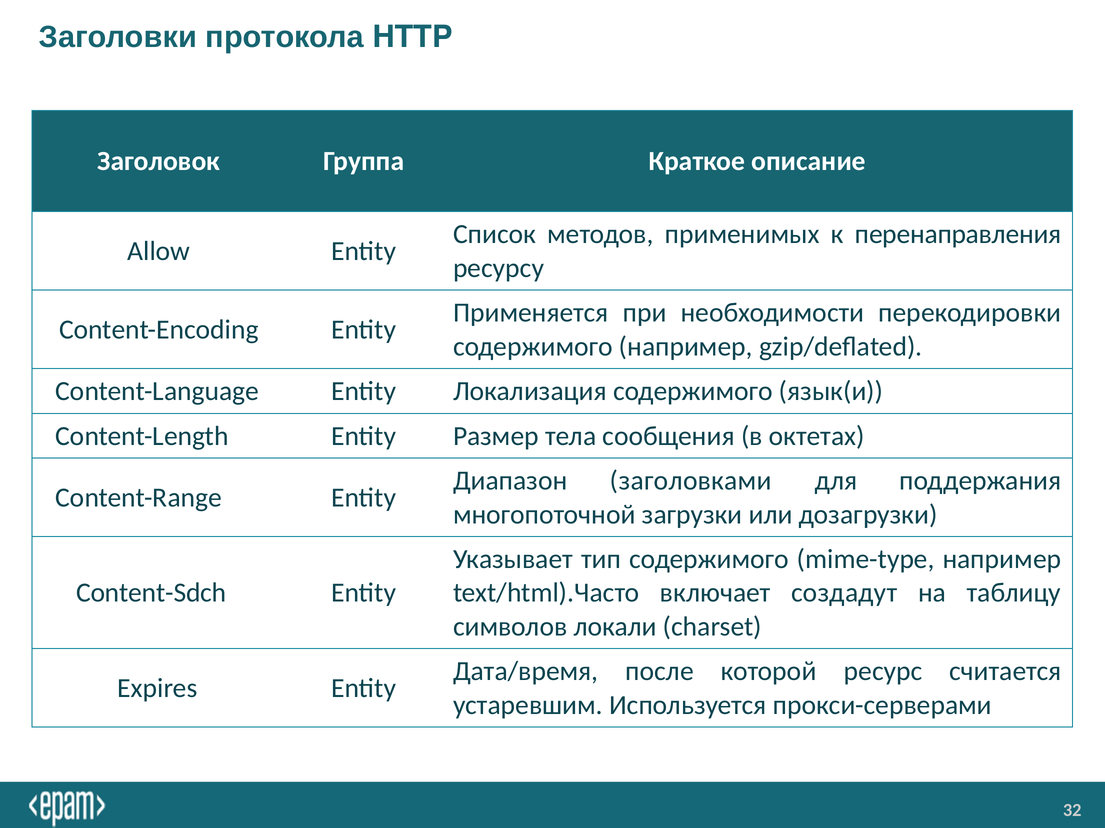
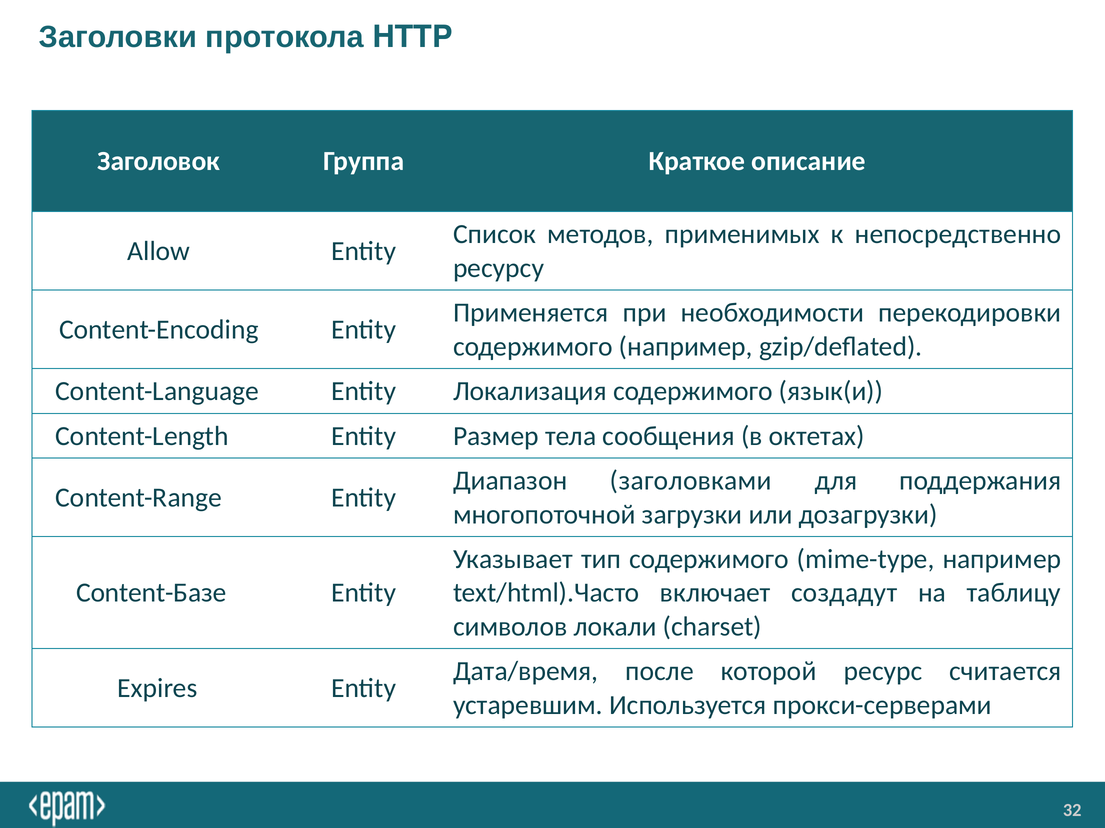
перенаправления: перенаправления -> непосредственно
Content-Sdch: Content-Sdch -> Content-Базе
